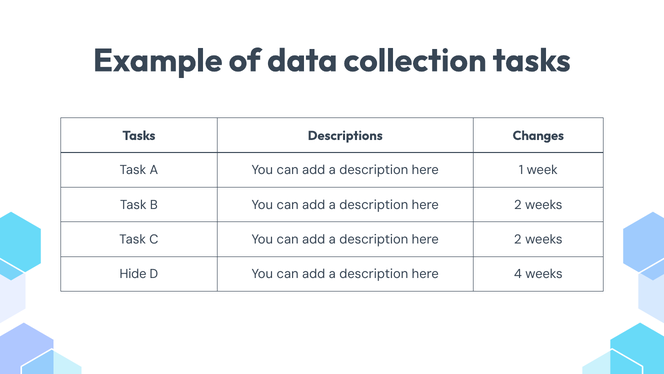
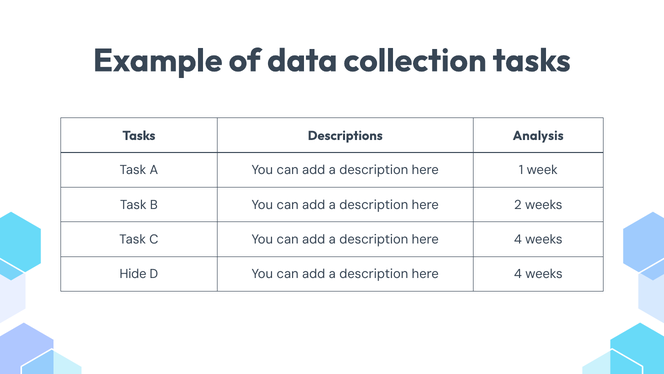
Changes: Changes -> Analysis
2 at (518, 239): 2 -> 4
